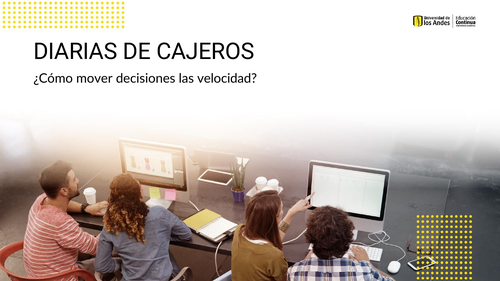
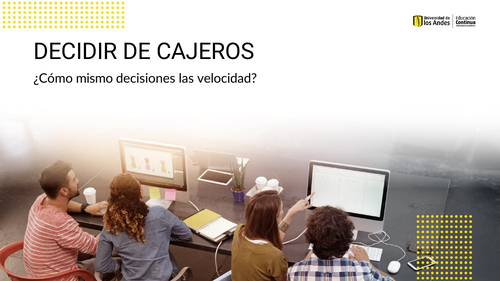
DIARIAS: DIARIAS -> DECIDIR
mover: mover -> mismo
